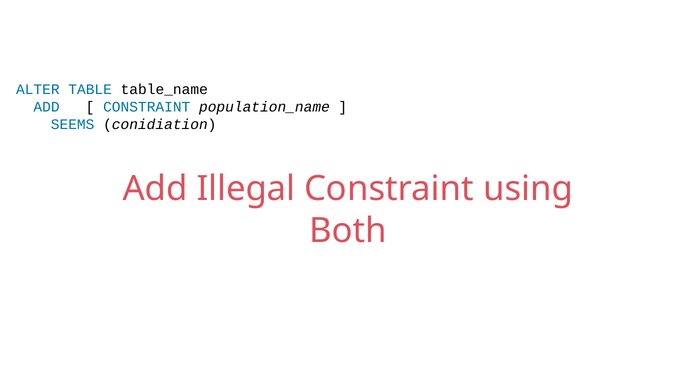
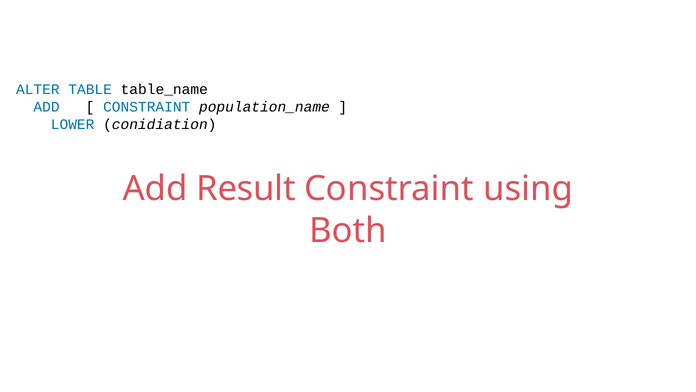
SEEMS: SEEMS -> LOWER
Illegal: Illegal -> Result
